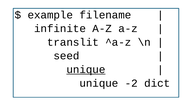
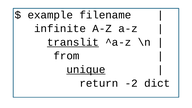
translit underline: none -> present
seed: seed -> from
unique at (99, 83): unique -> return
